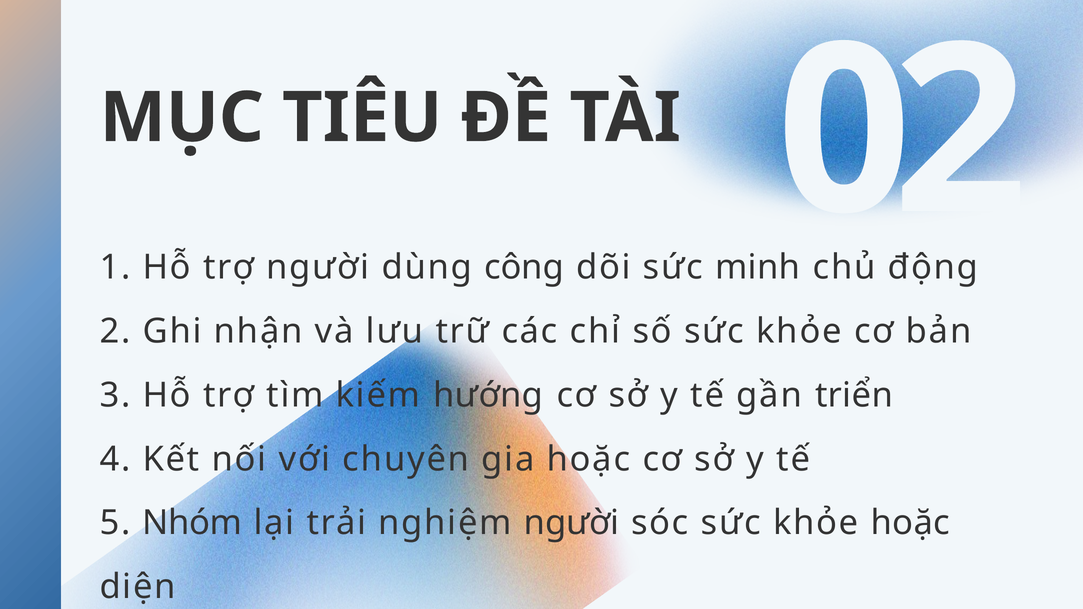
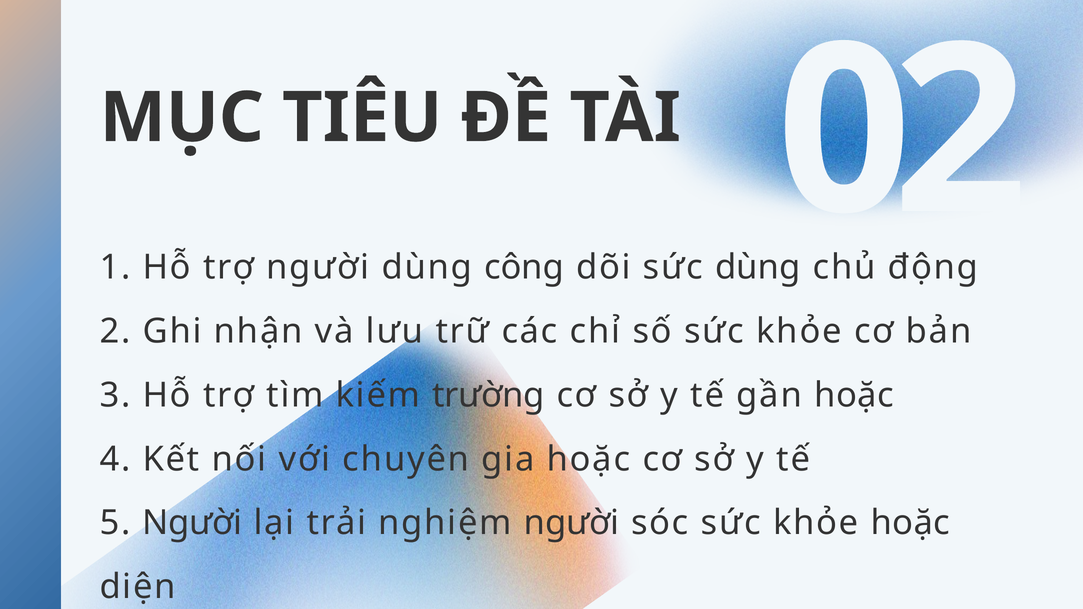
minh at (758, 267): minh -> dùng
hướng: hướng -> trường
gần triển: triển -> hoặc
5 Nhóm: Nhóm -> Người
